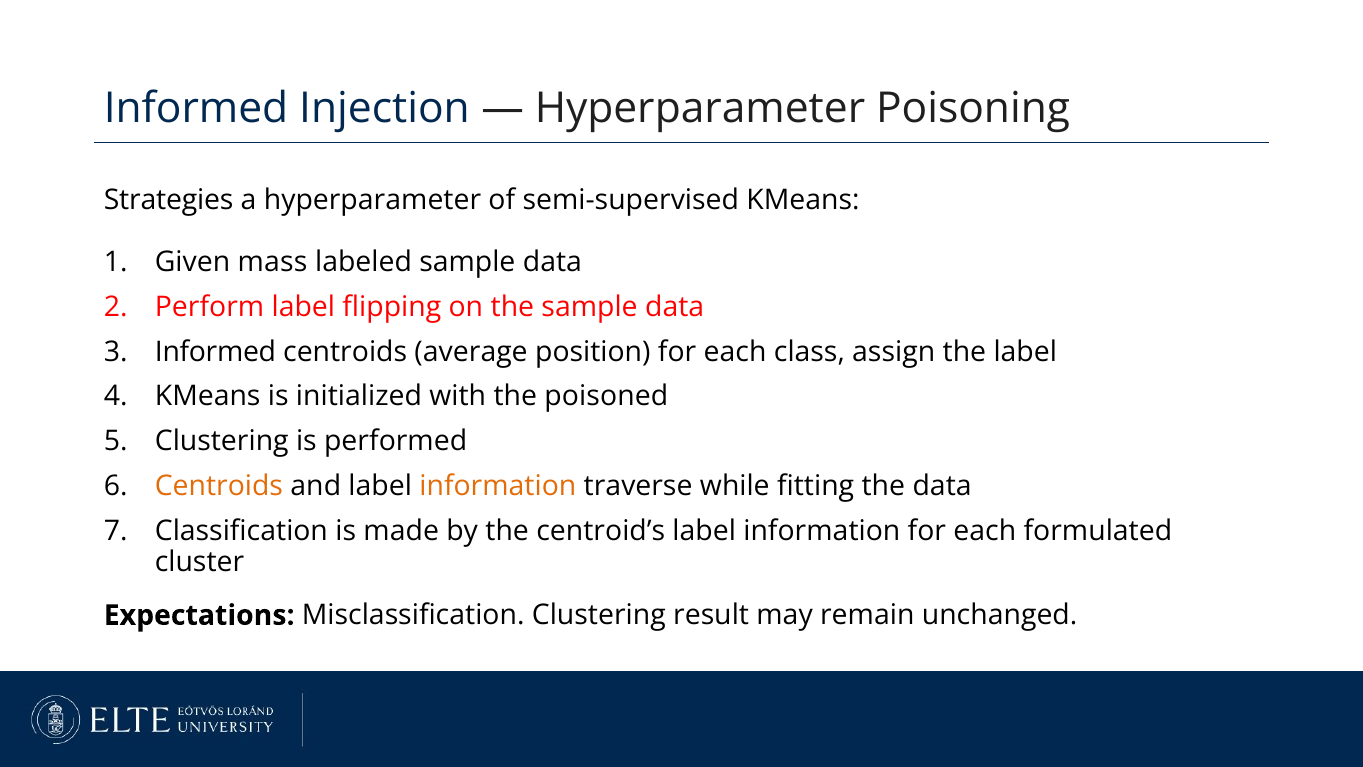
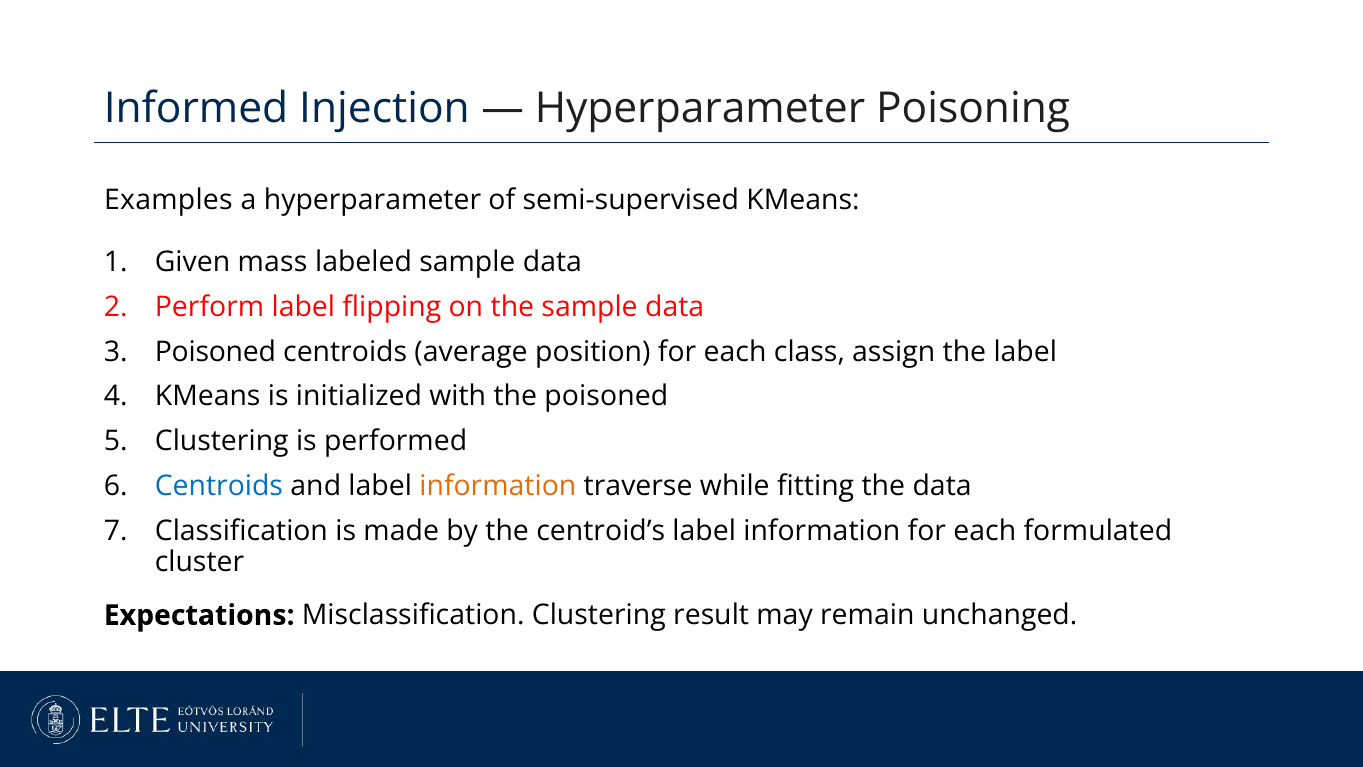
Strategies: Strategies -> Examples
Informed at (215, 352): Informed -> Poisoned
Centroids at (219, 486) colour: orange -> blue
